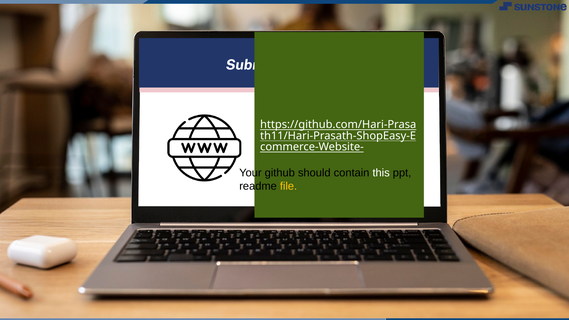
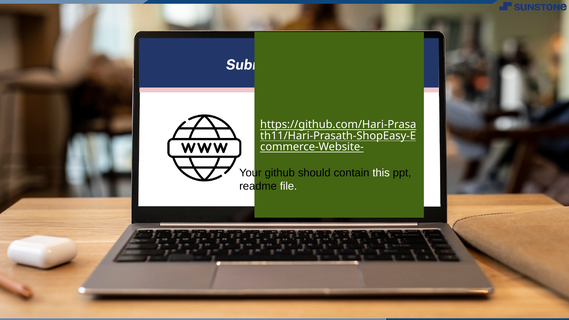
file colour: yellow -> white
